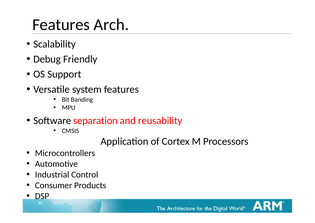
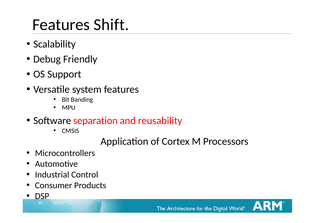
Arch: Arch -> Shift
